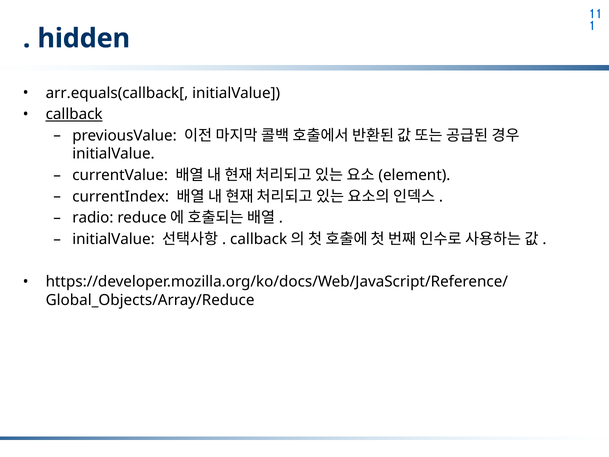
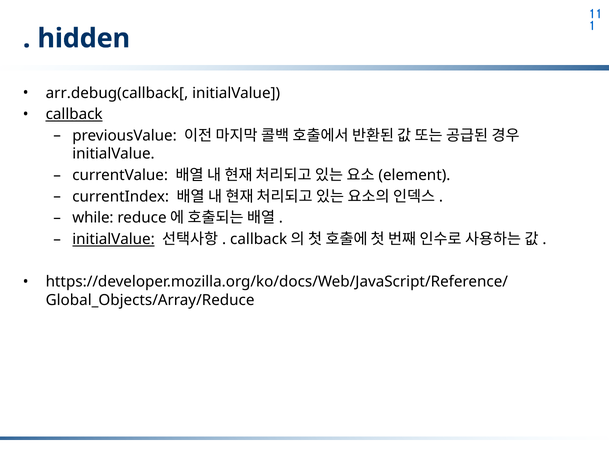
arr.equals(callback[: arr.equals(callback[ -> arr.debug(callback[
radio: radio -> while
initialValue at (113, 239) underline: none -> present
